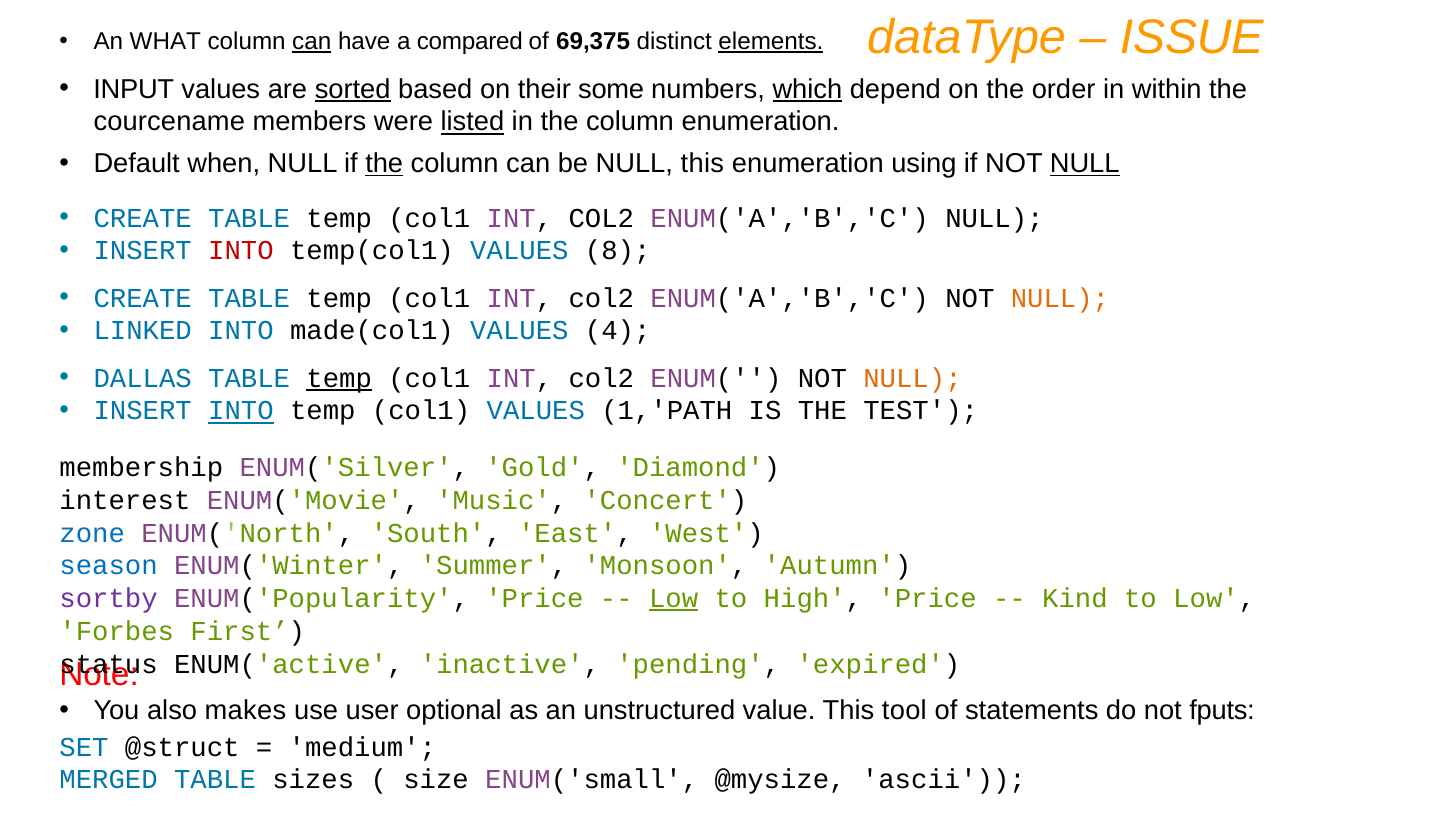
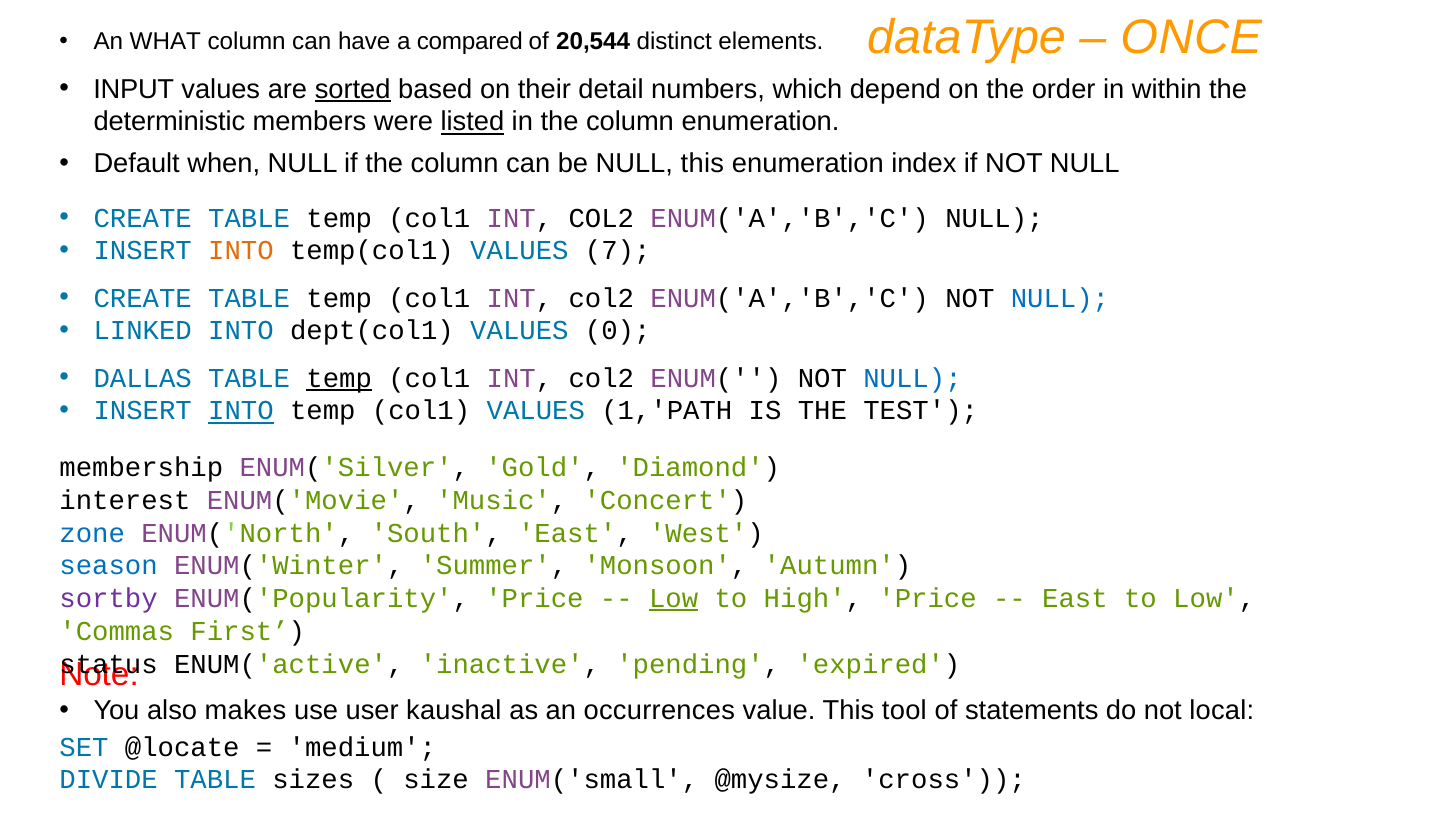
ISSUE: ISSUE -> ONCE
can at (312, 42) underline: present -> none
69,375: 69,375 -> 20,544
elements underline: present -> none
some: some -> detail
which underline: present -> none
courcename: courcename -> deterministic
the at (384, 164) underline: present -> none
using: using -> index
NULL at (1085, 164) underline: present -> none
INTO at (241, 251) colour: red -> orange
8: 8 -> 7
NULL at (1060, 298) colour: orange -> blue
made(col1: made(col1 -> dept(col1
4: 4 -> 0
NULL at (912, 378) colour: orange -> blue
Kind at (1075, 599): Kind -> East
Forbes: Forbes -> Commas
optional: optional -> kaushal
unstructured: unstructured -> occurrences
fputs: fputs -> local
@struct: @struct -> @locate
MERGED: MERGED -> DIVIDE
ascii: ascii -> cross
